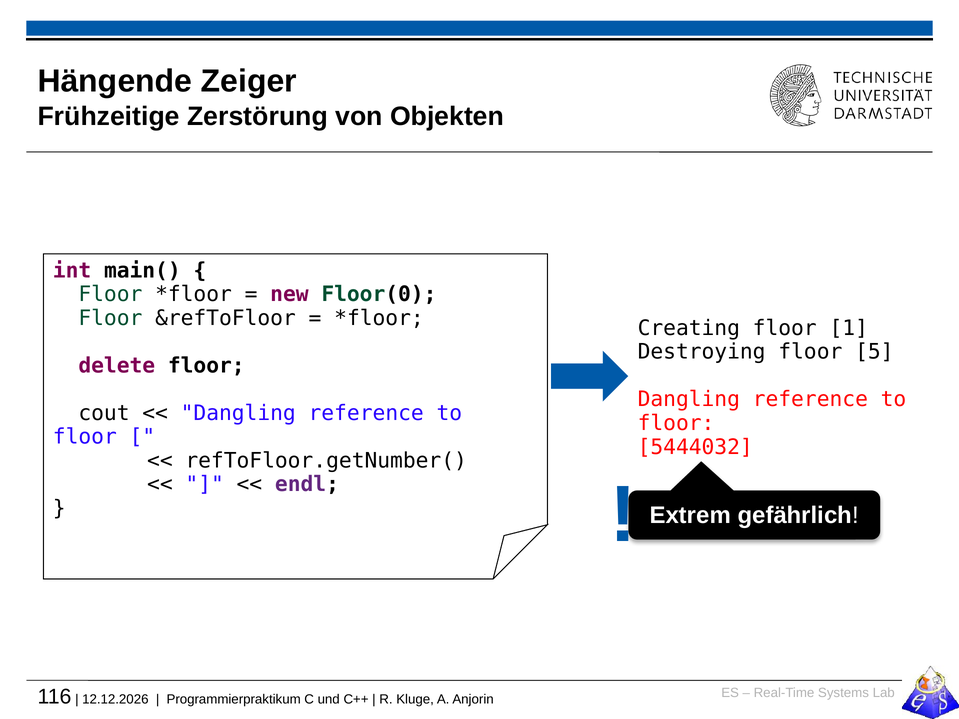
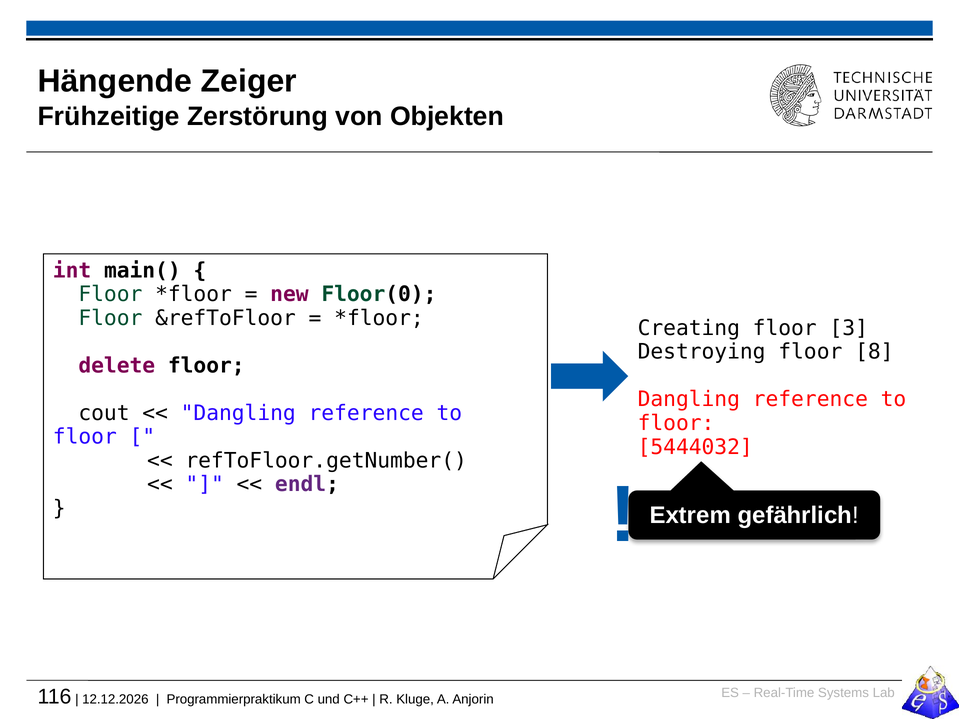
1: 1 -> 3
5: 5 -> 8
